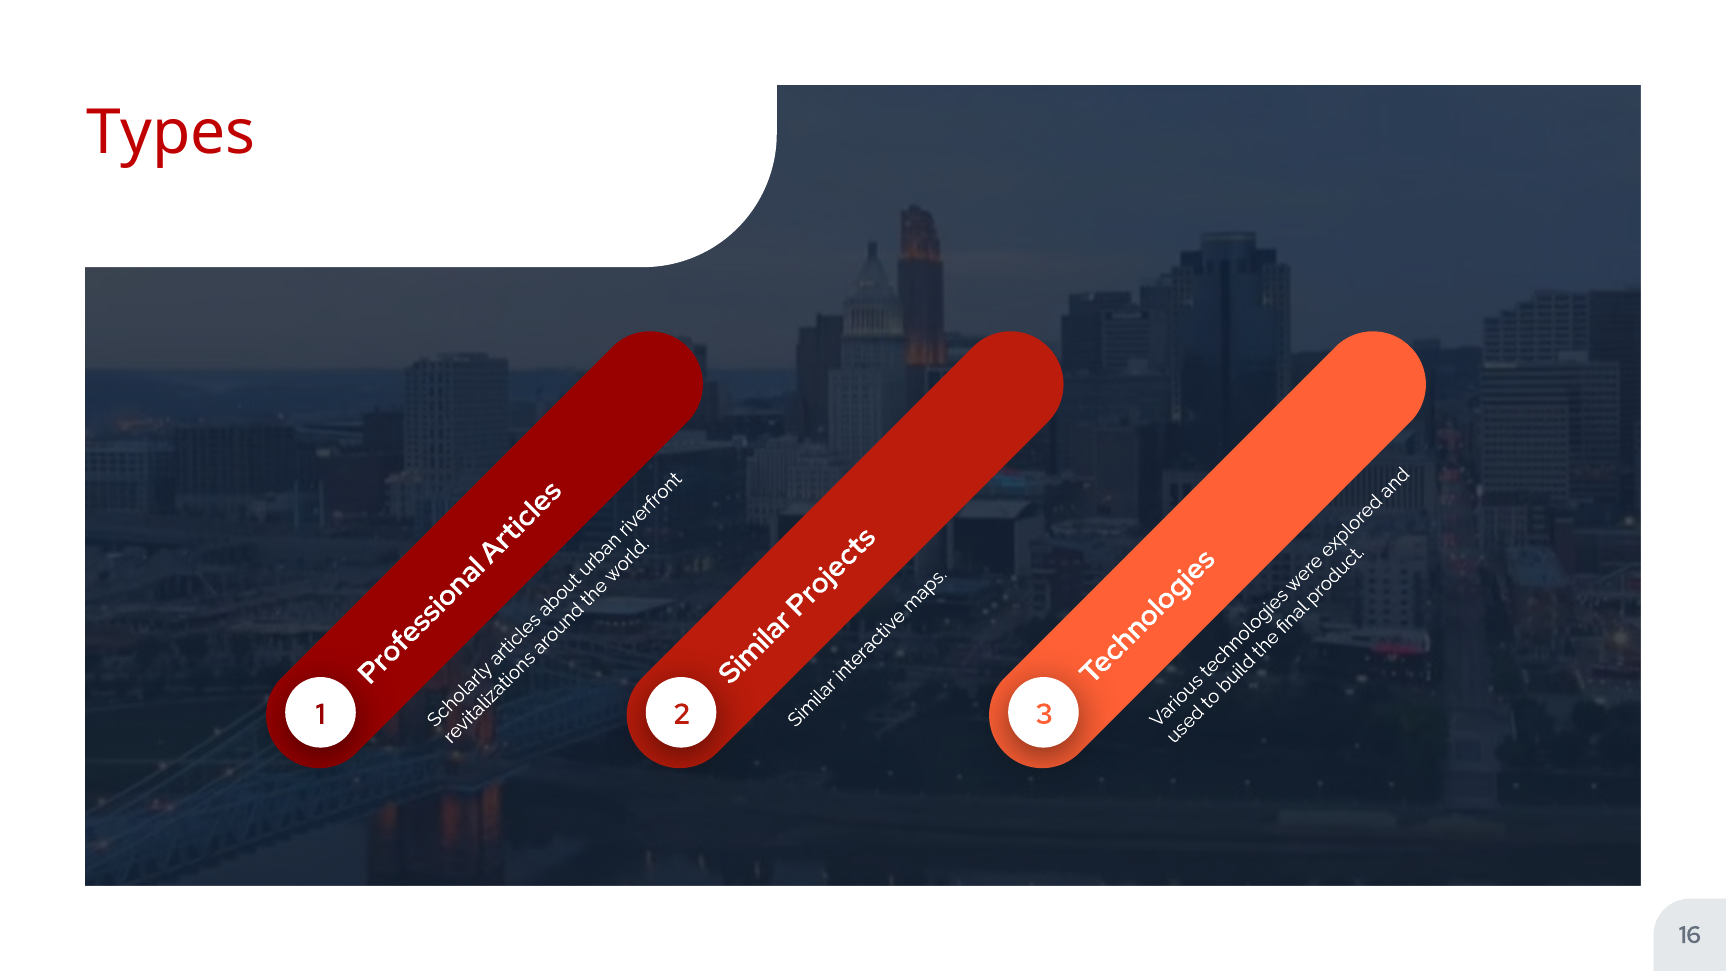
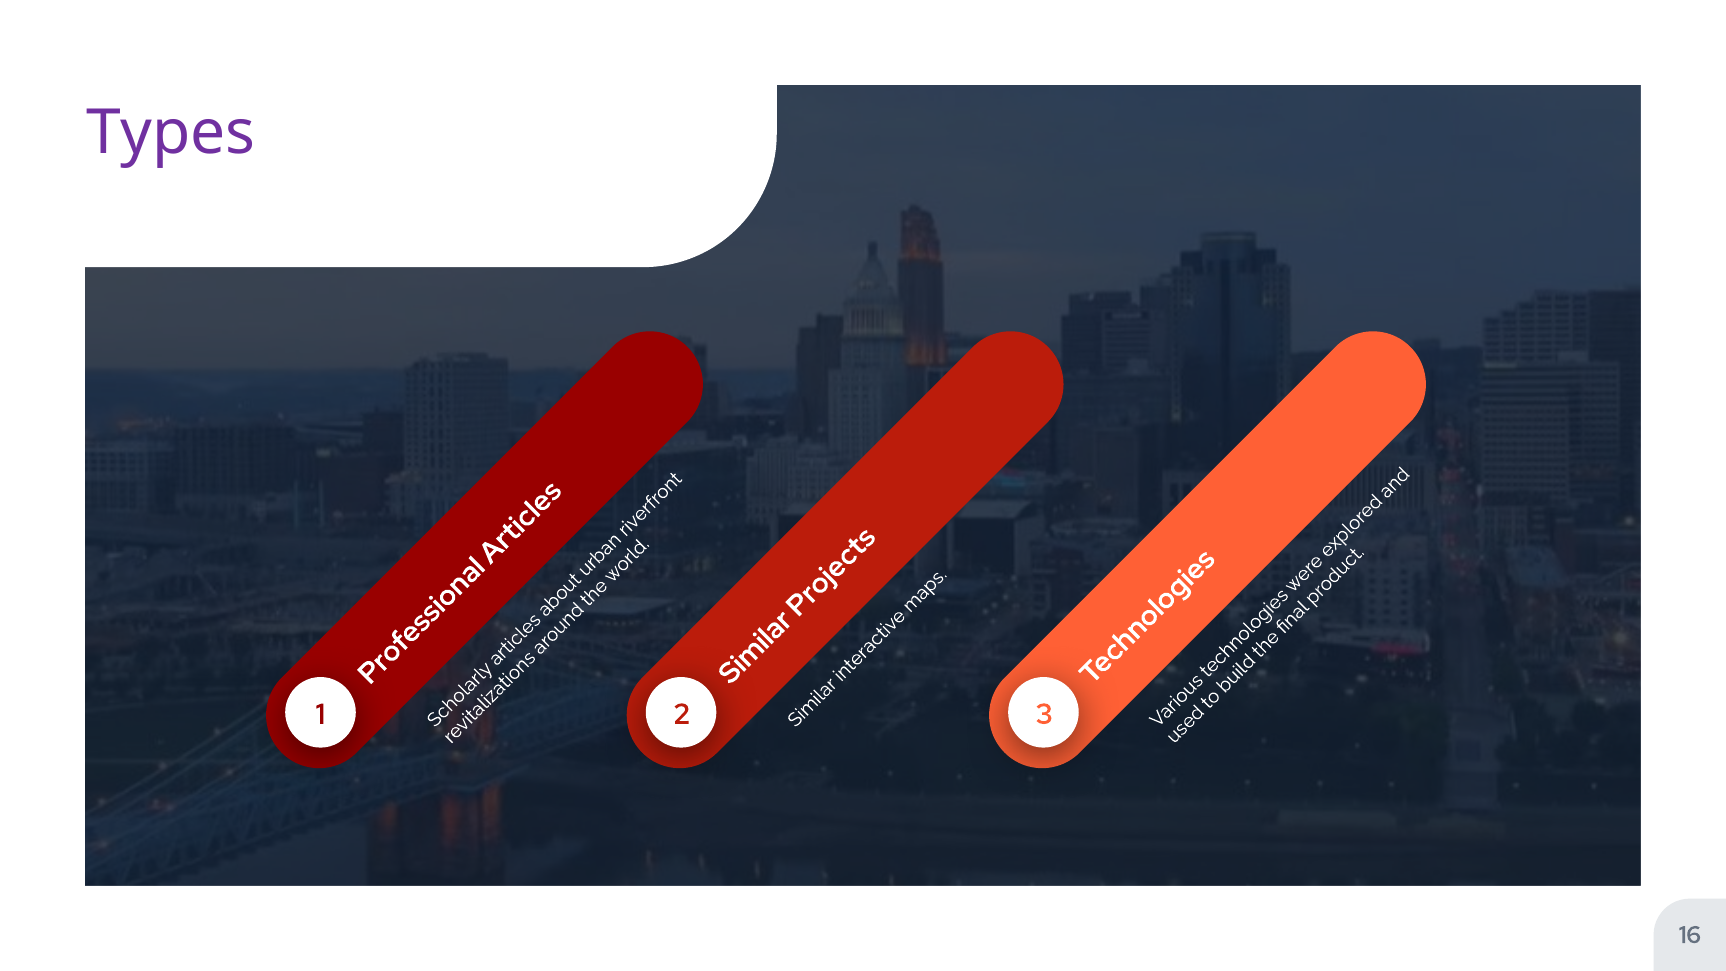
Types colour: red -> purple
